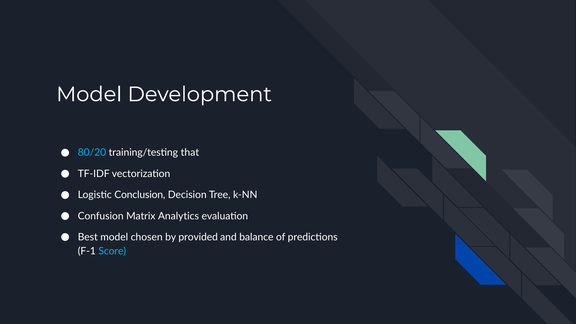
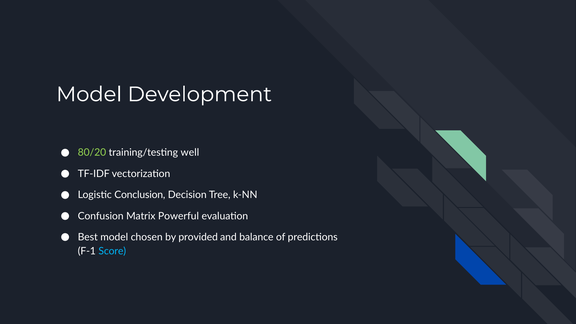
80/20 colour: light blue -> light green
that: that -> well
Analytics: Analytics -> Powerful
